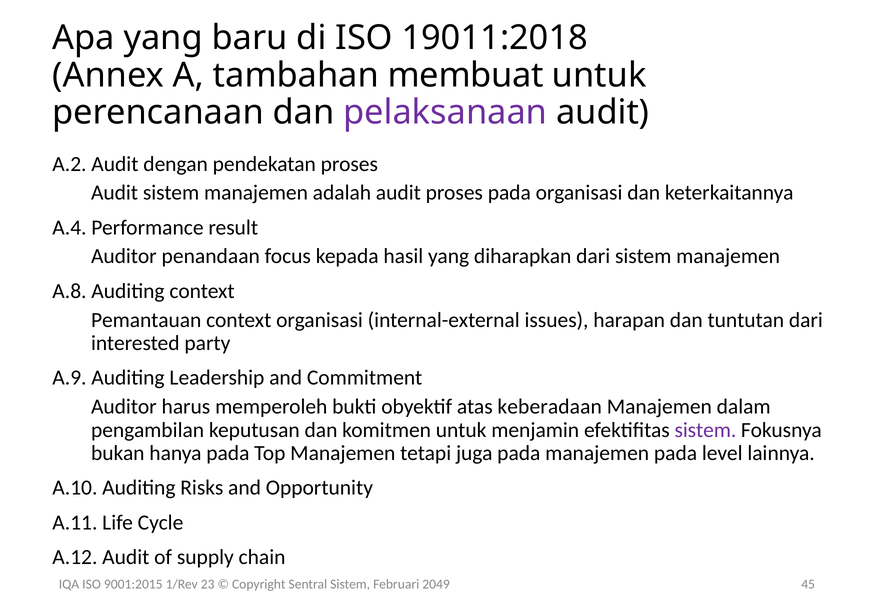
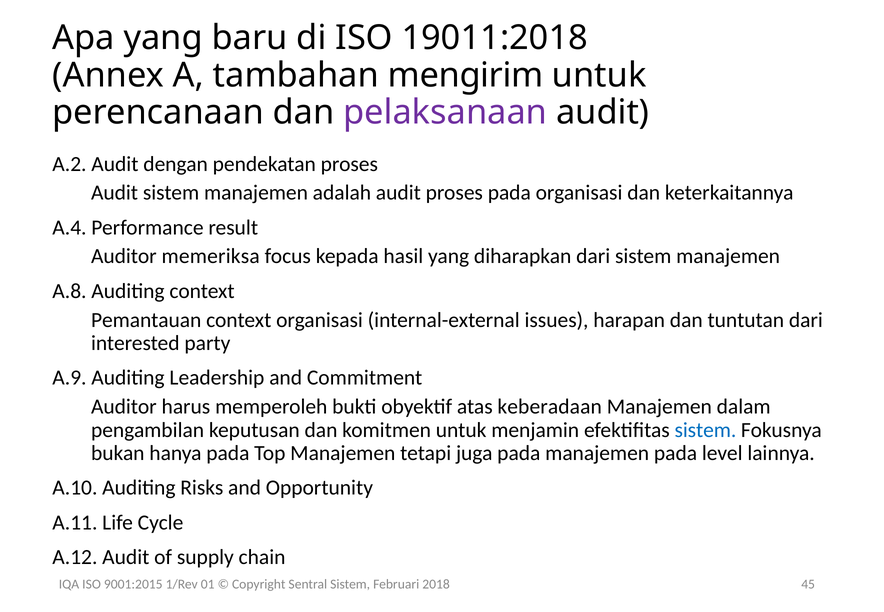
membuat: membuat -> mengirim
penandaan: penandaan -> memeriksa
sistem at (705, 430) colour: purple -> blue
23: 23 -> 01
2049: 2049 -> 2018
